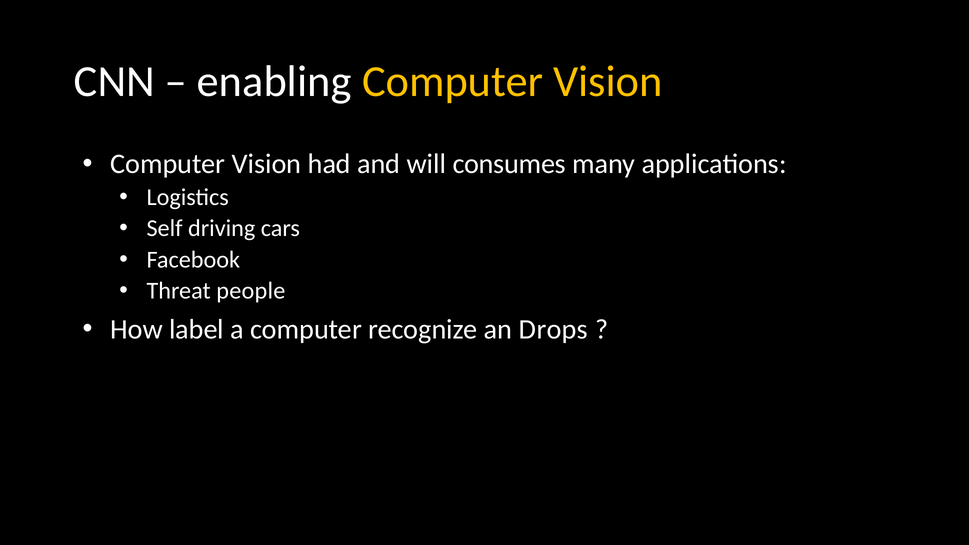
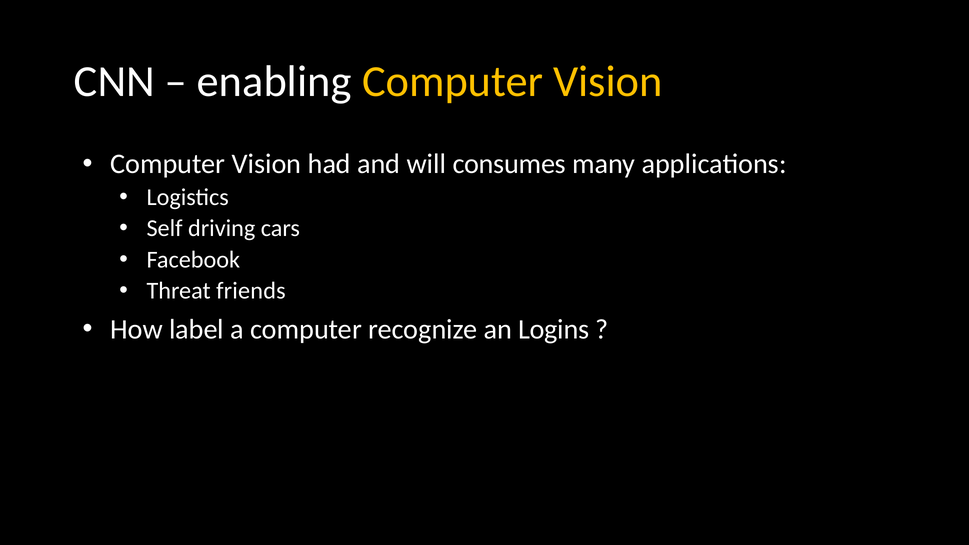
people: people -> friends
Drops: Drops -> Logins
